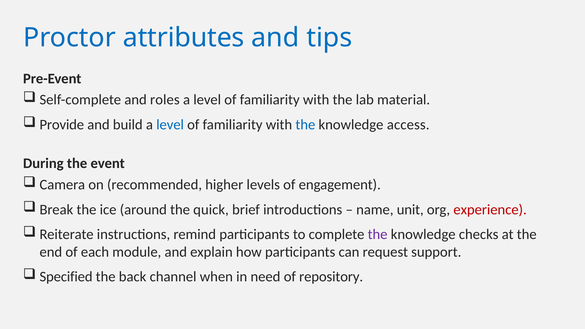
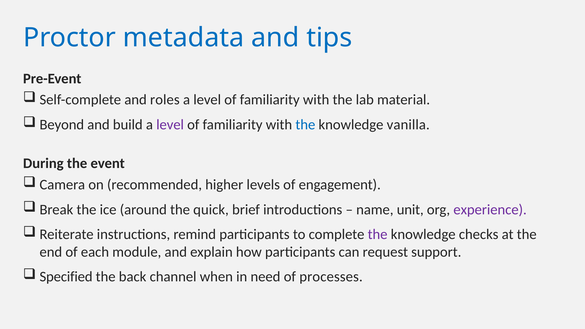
attributes: attributes -> metadata
Provide: Provide -> Beyond
level at (170, 125) colour: blue -> purple
access: access -> vanilla
experience colour: red -> purple
repository: repository -> processes
